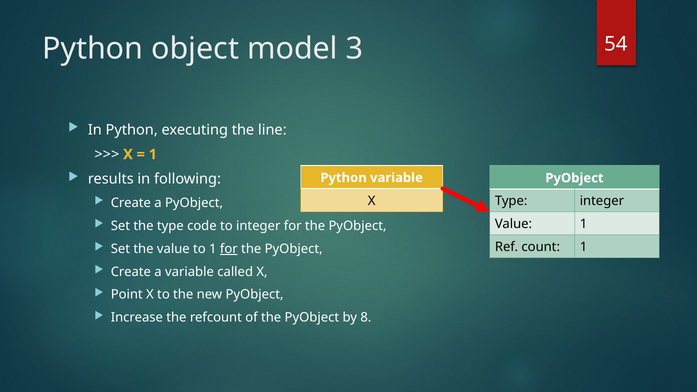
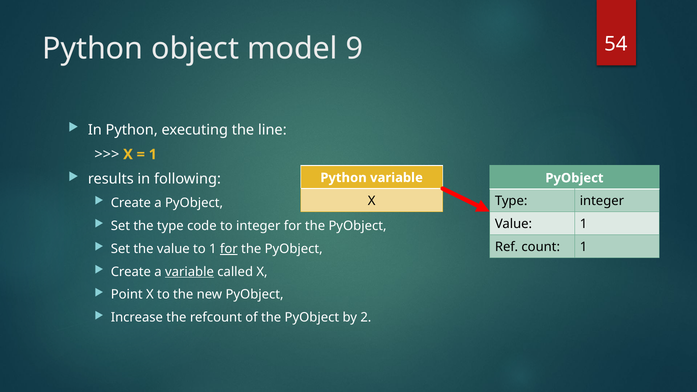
3: 3 -> 9
variable at (189, 272) underline: none -> present
8: 8 -> 2
